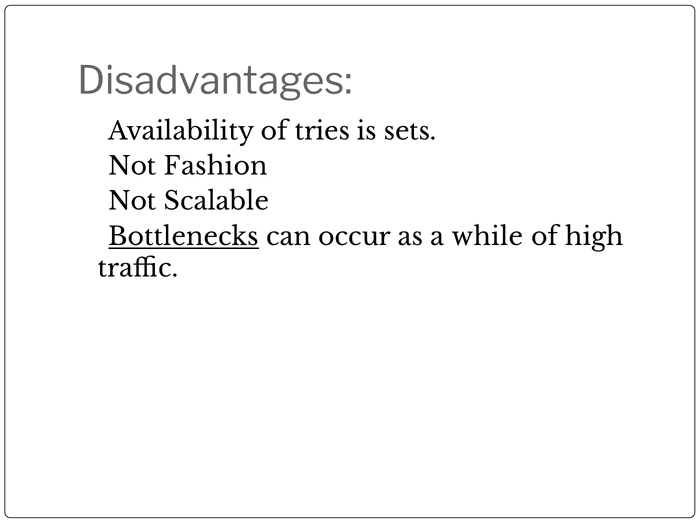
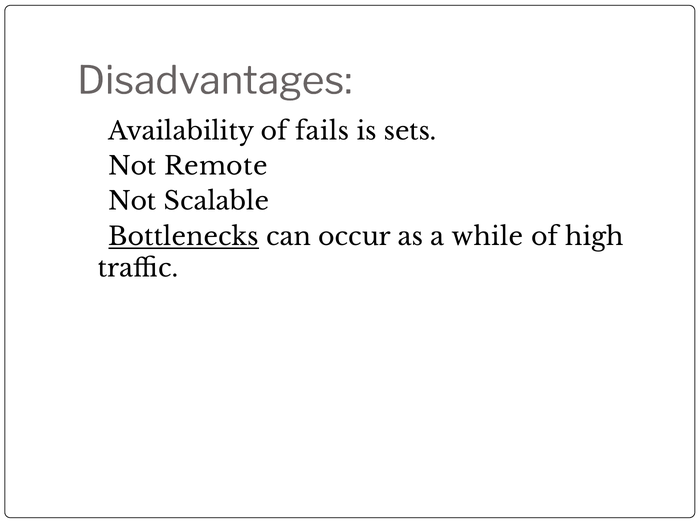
tries: tries -> fails
Fashion: Fashion -> Remote
